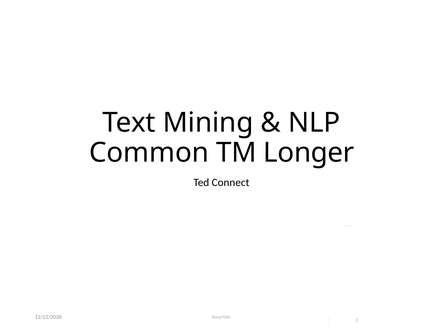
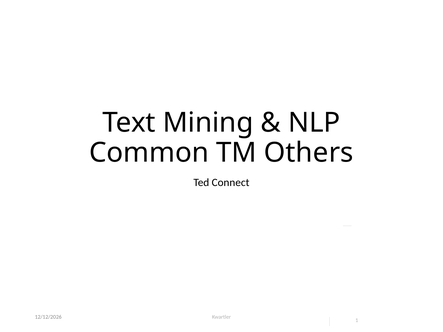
Longer: Longer -> Others
